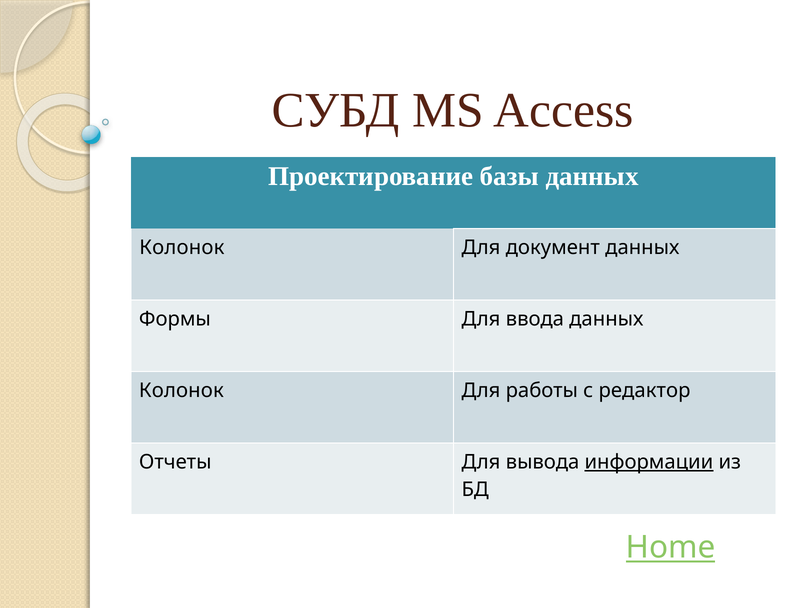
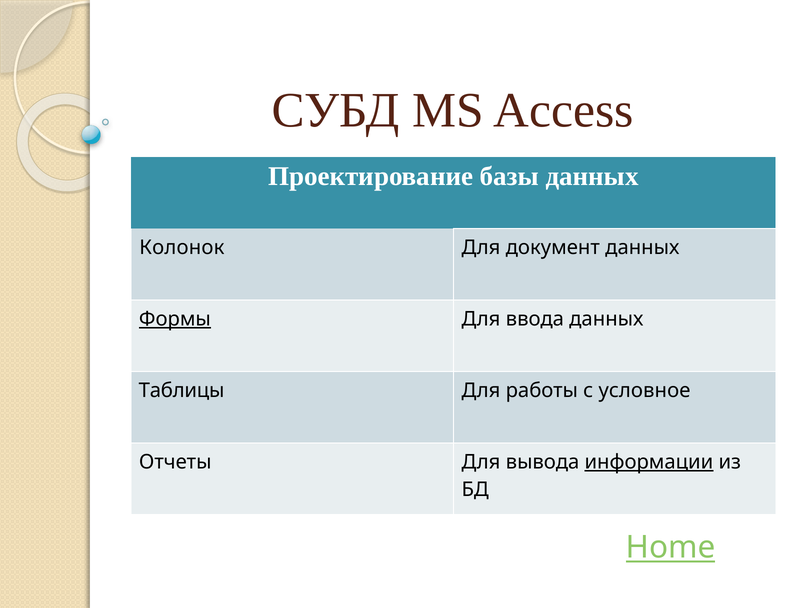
Формы underline: none -> present
Колонок at (181, 391): Колонок -> Таблицы
редактор: редактор -> условное
